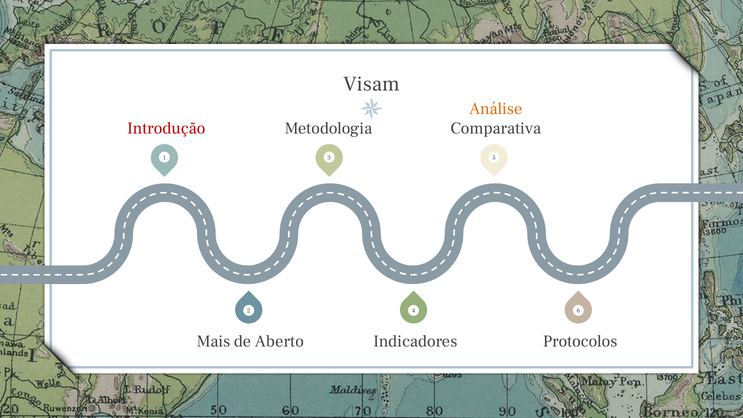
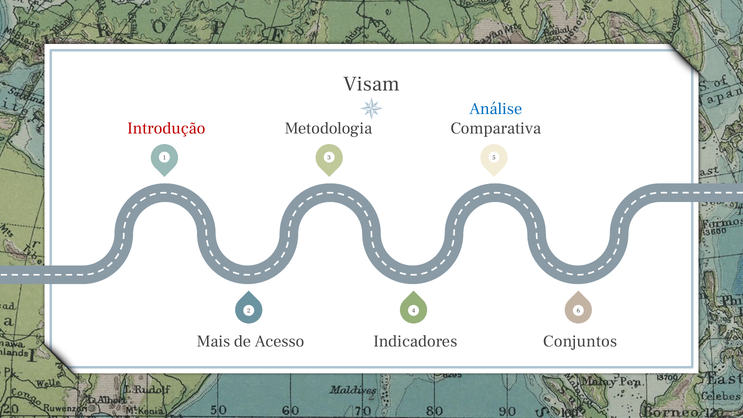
Análise colour: orange -> blue
Aberto: Aberto -> Acesso
Protocolos: Protocolos -> Conjuntos
